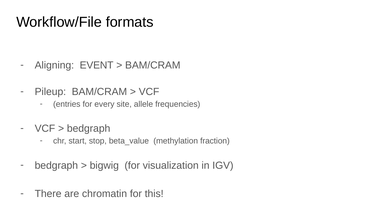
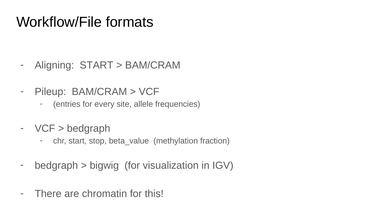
Aligning EVENT: EVENT -> START
